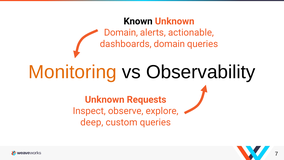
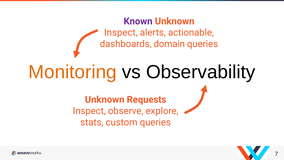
Known colour: black -> purple
Domain at (121, 33): Domain -> Inspect
deep: deep -> stats
